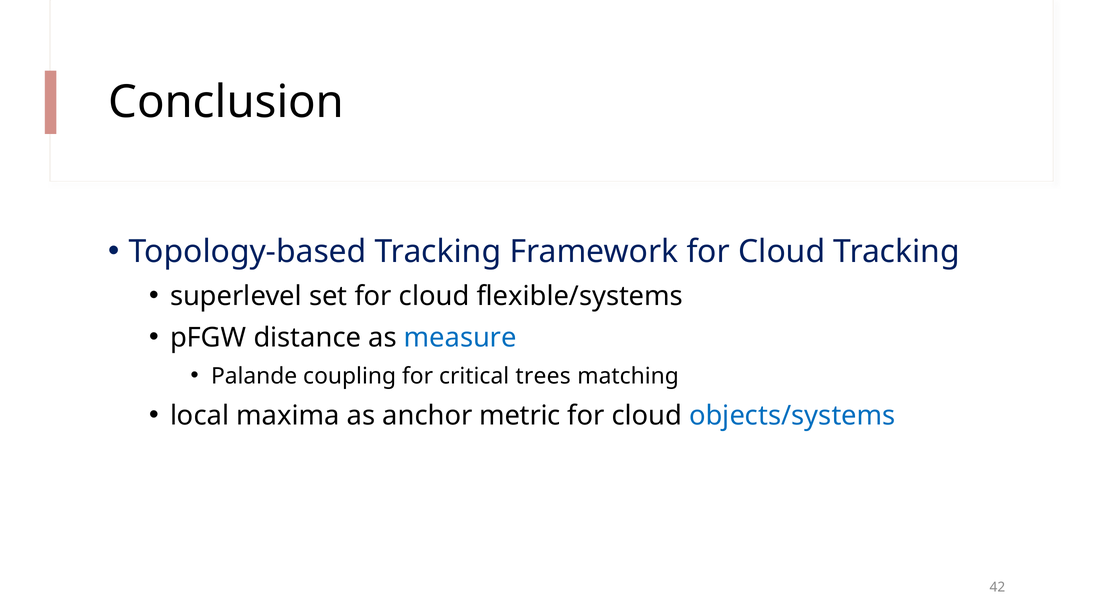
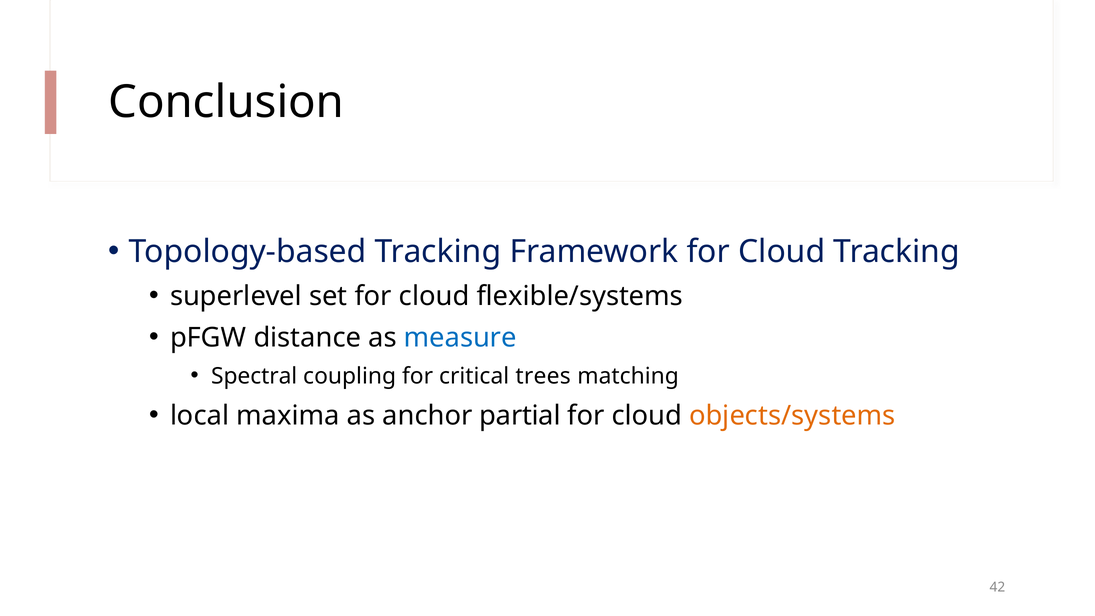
Palande: Palande -> Spectral
metric: metric -> partial
objects/systems colour: blue -> orange
